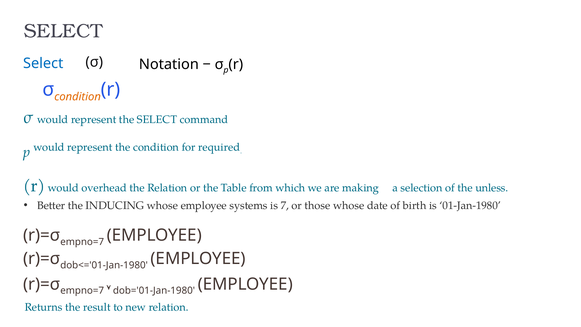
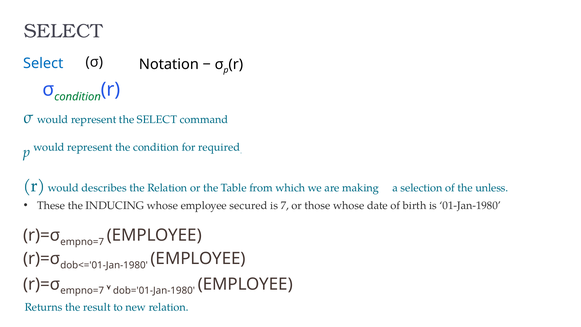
condition at (78, 97) colour: orange -> green
overhead: overhead -> describes
Better: Better -> These
systems: systems -> secured
